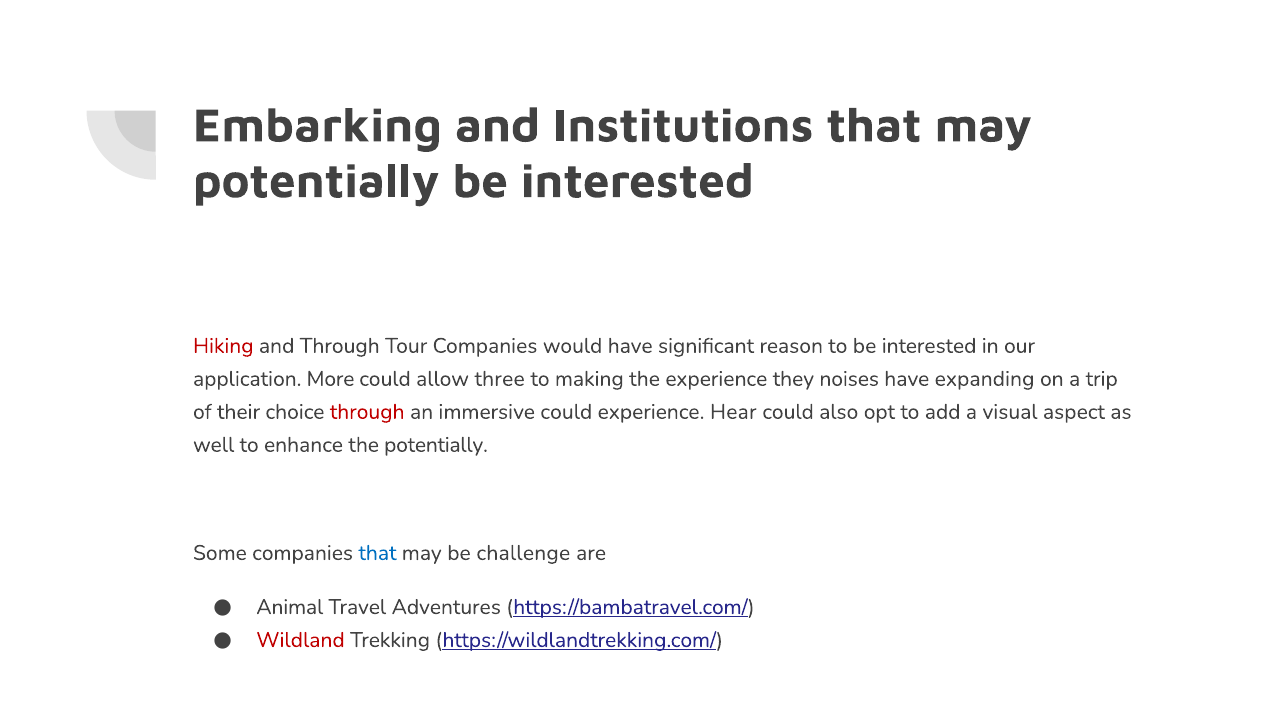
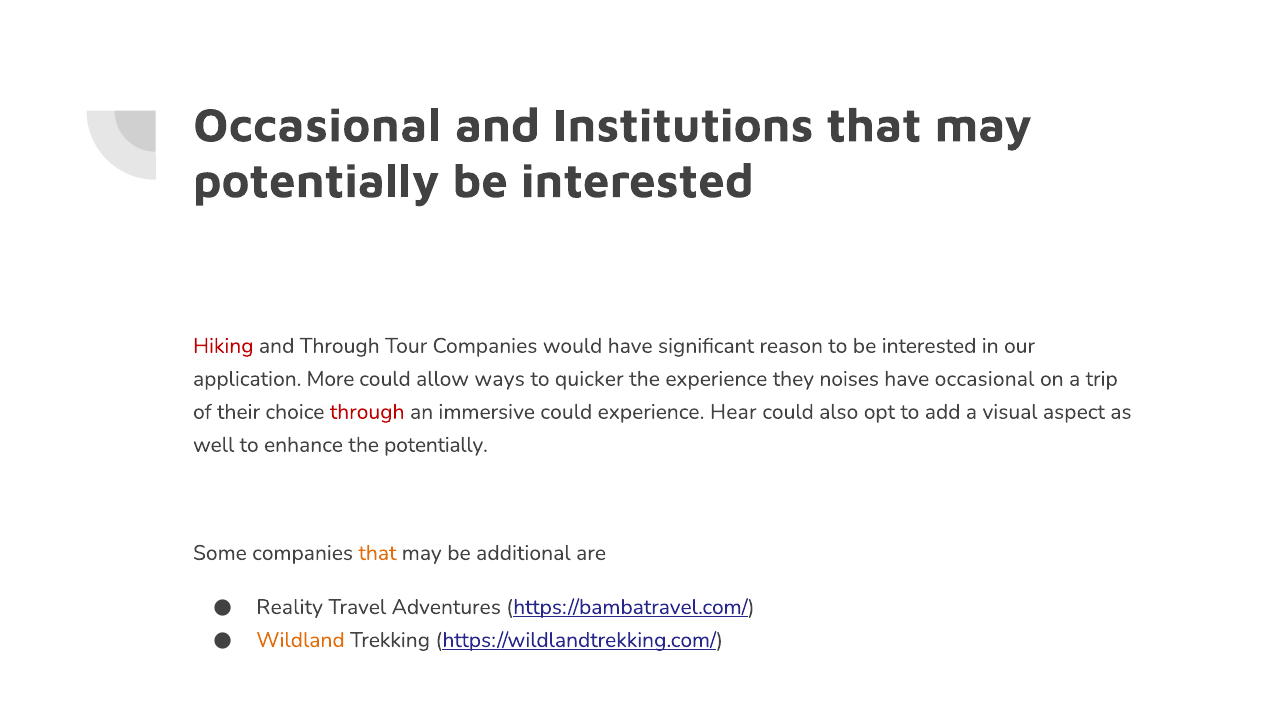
Embarking at (317, 126): Embarking -> Occasional
three: three -> ways
making: making -> quicker
have expanding: expanding -> occasional
that at (377, 553) colour: blue -> orange
challenge: challenge -> additional
Animal: Animal -> Reality
Wildland colour: red -> orange
